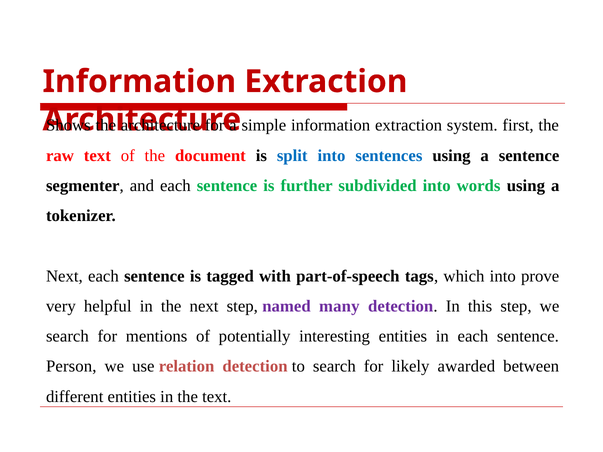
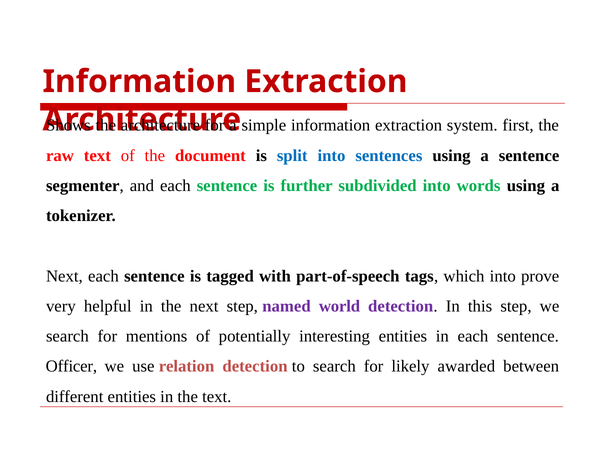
many: many -> world
Person: Person -> Officer
